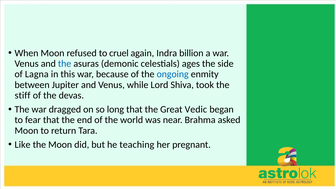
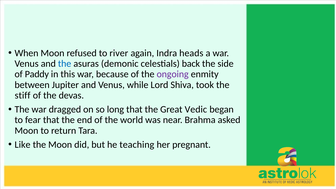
cruel: cruel -> river
billion: billion -> heads
ages: ages -> back
Lagna: Lagna -> Paddy
ongoing colour: blue -> purple
